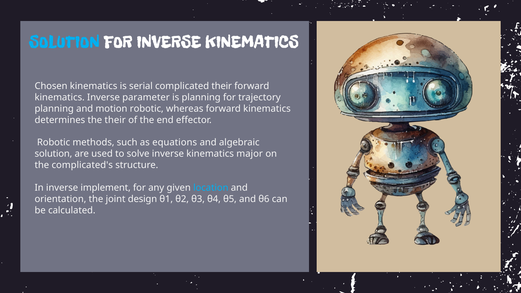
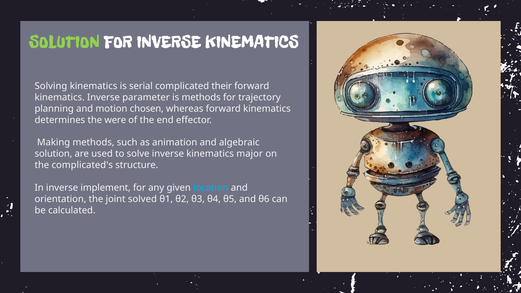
SOLUTION at (64, 42) colour: light blue -> light green
Chosen: Chosen -> Solving
is planning: planning -> methods
motion robotic: robotic -> chosen
the their: their -> were
Robotic at (54, 143): Robotic -> Making
equations: equations -> animation
design: design -> solved
